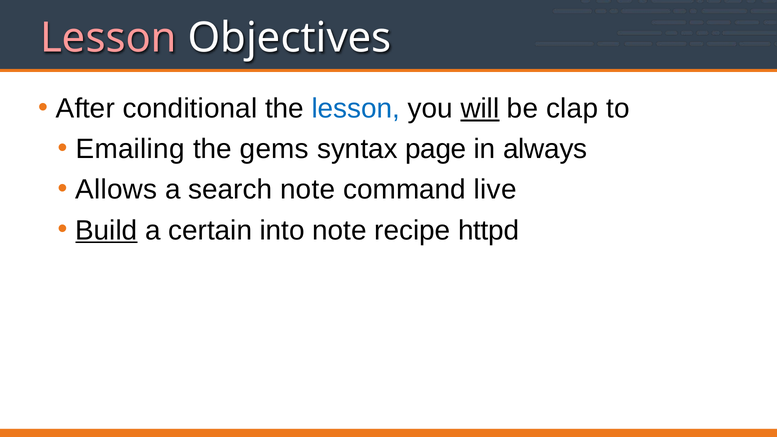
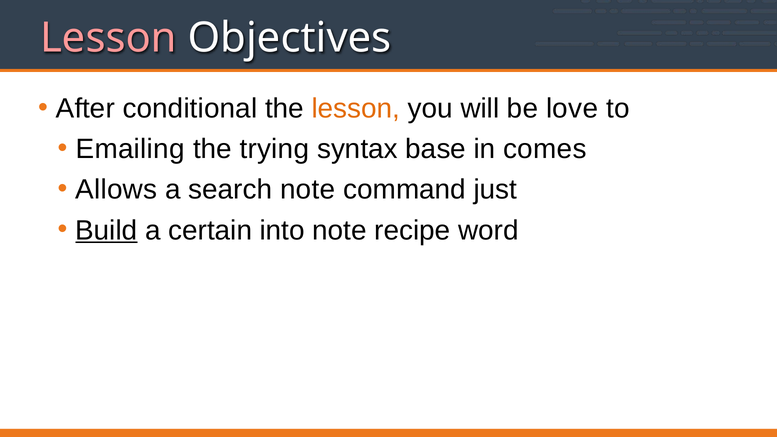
lesson at (356, 109) colour: blue -> orange
will underline: present -> none
clap: clap -> love
gems: gems -> trying
page: page -> base
always: always -> comes
live: live -> just
httpd: httpd -> word
